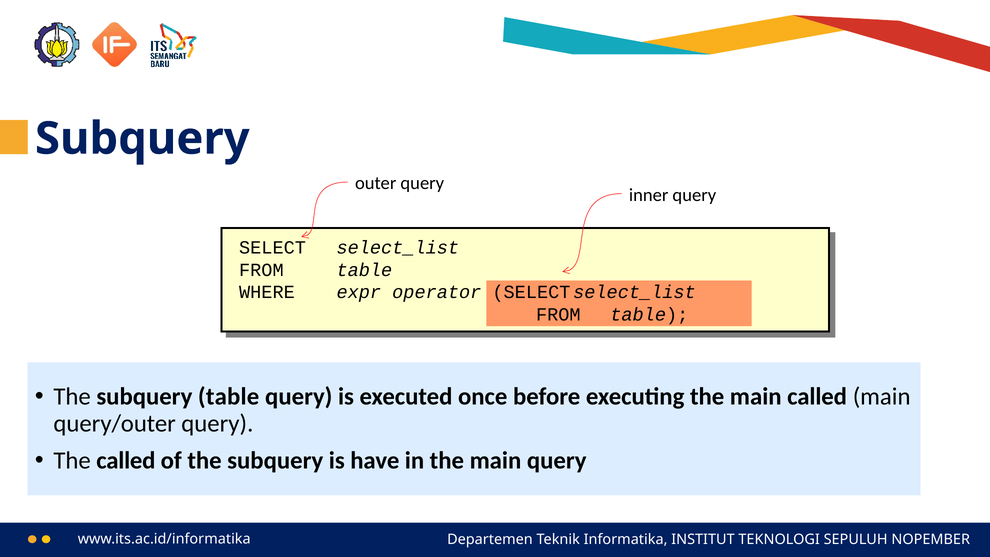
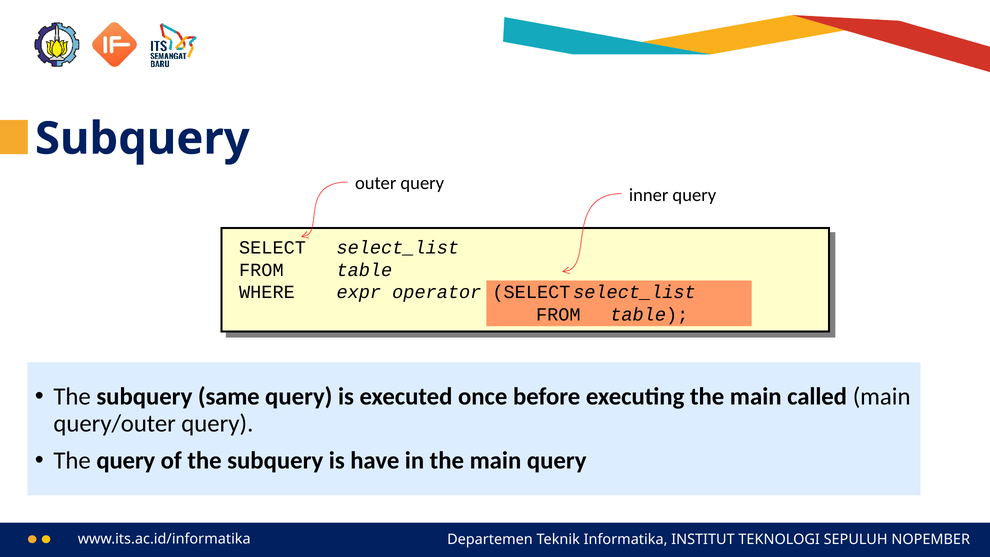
subquery table: table -> same
The called: called -> query
